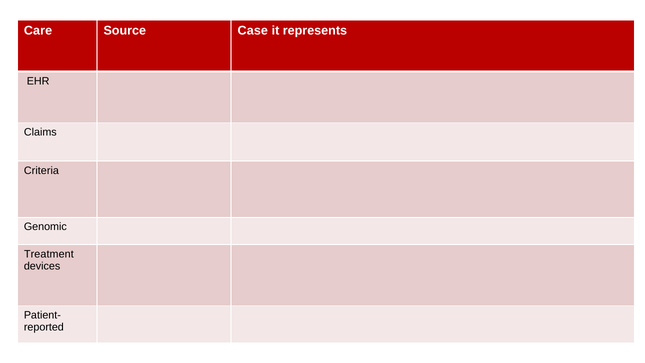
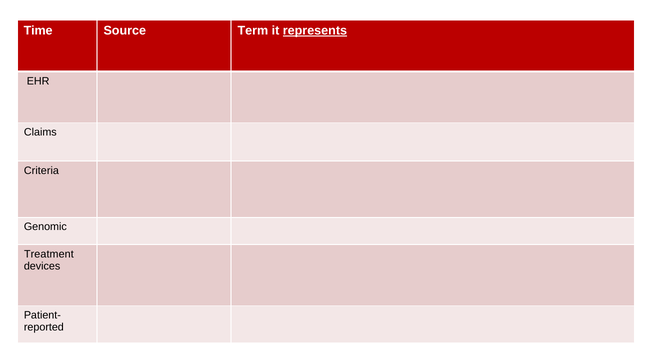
Care: Care -> Time
Case: Case -> Term
represents underline: none -> present
